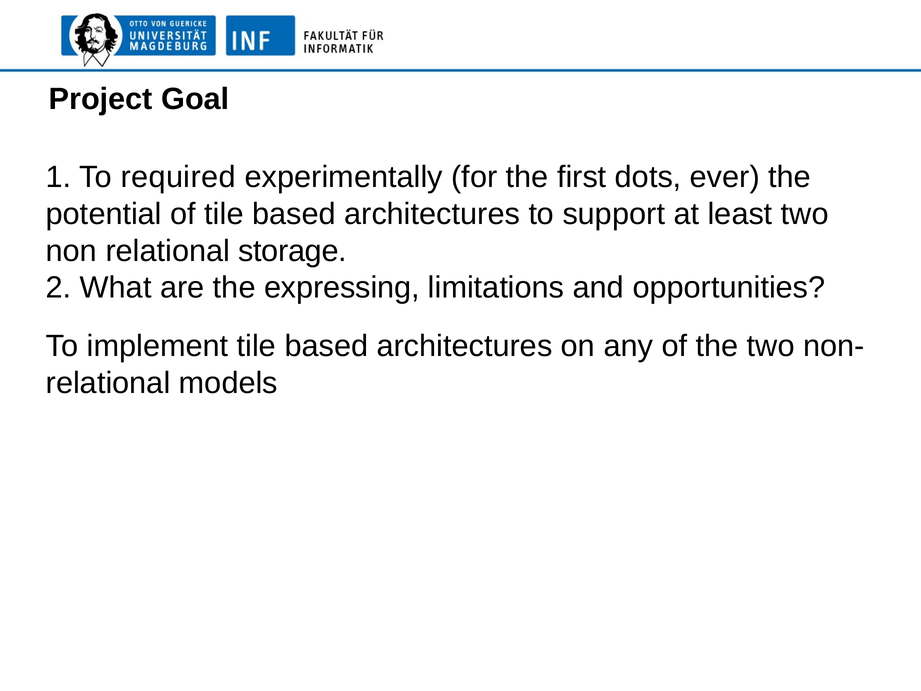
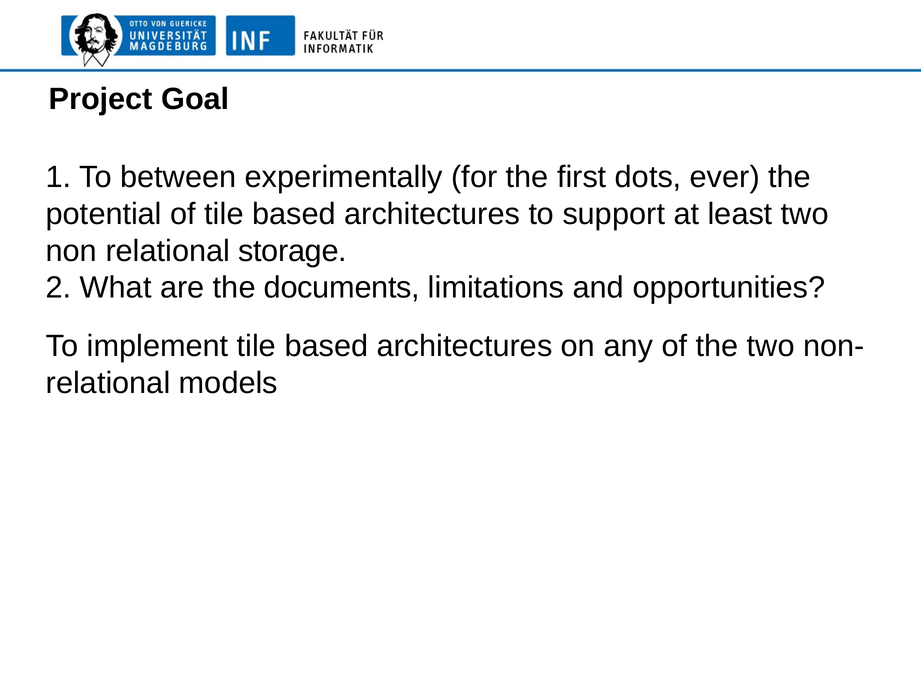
required: required -> between
expressing: expressing -> documents
